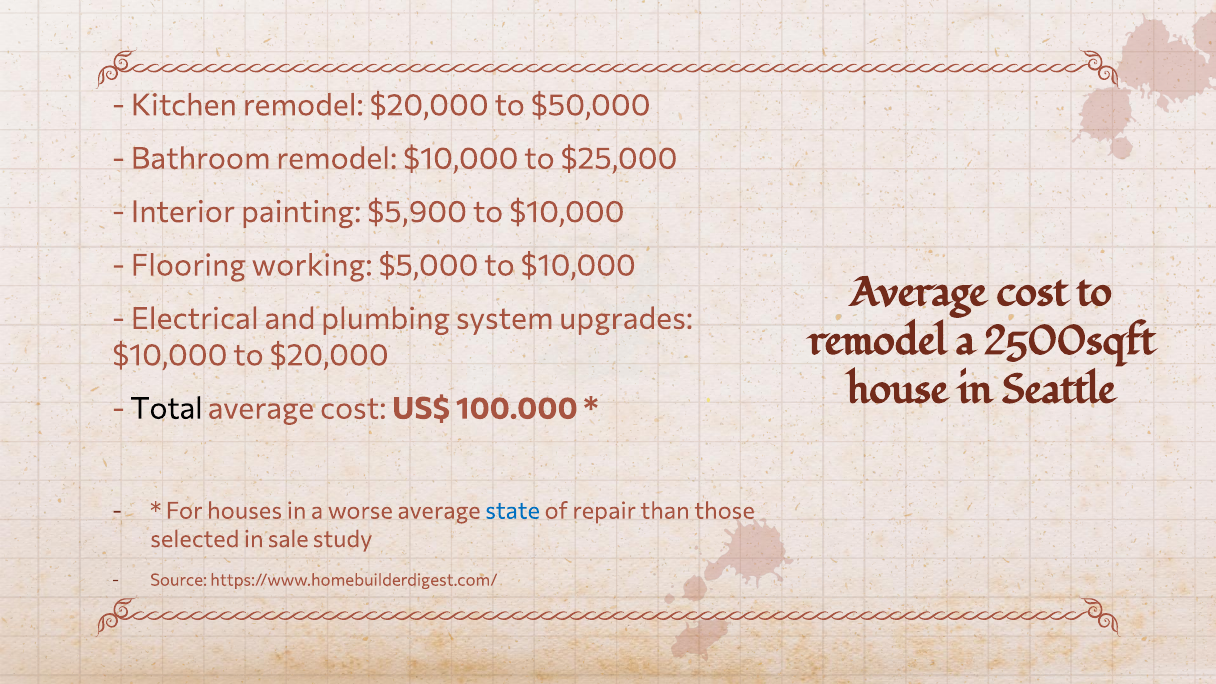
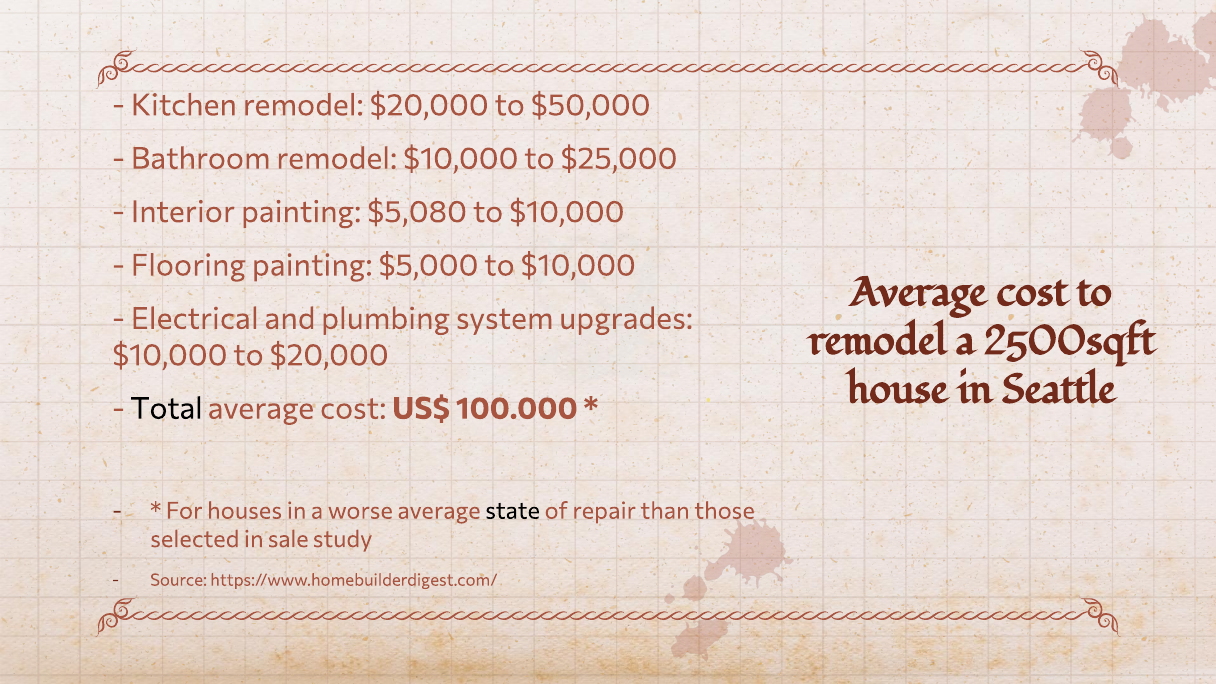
$5,900: $5,900 -> $5,080
Flooring working: working -> painting
state colour: blue -> black
